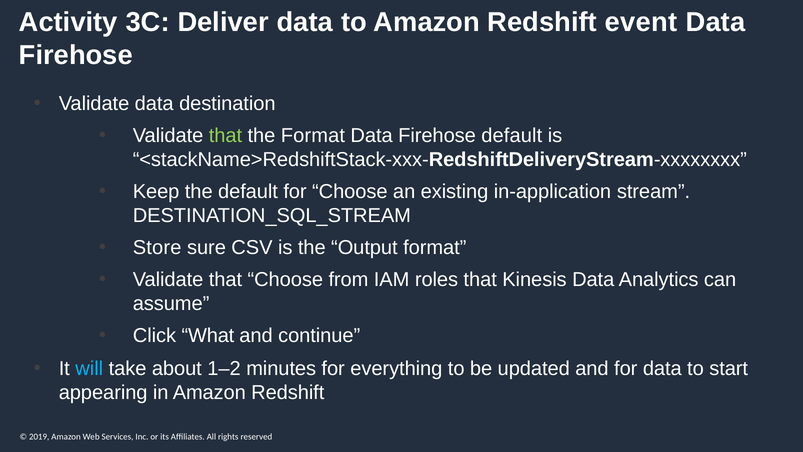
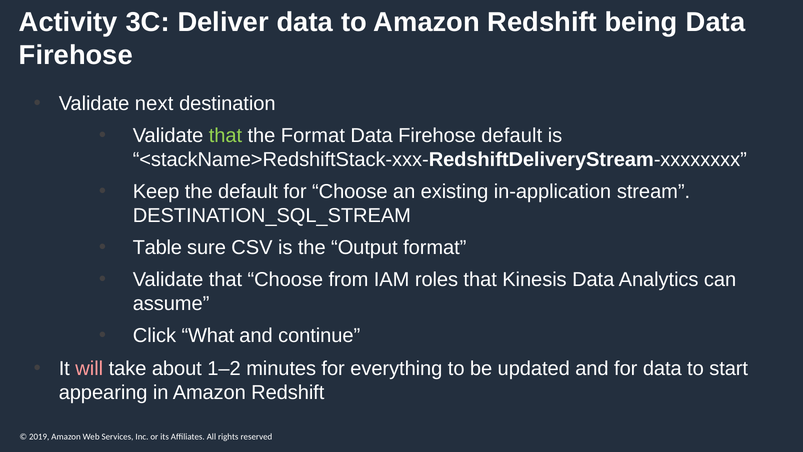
event: event -> being
Validate data: data -> next
Store: Store -> Table
will colour: light blue -> pink
